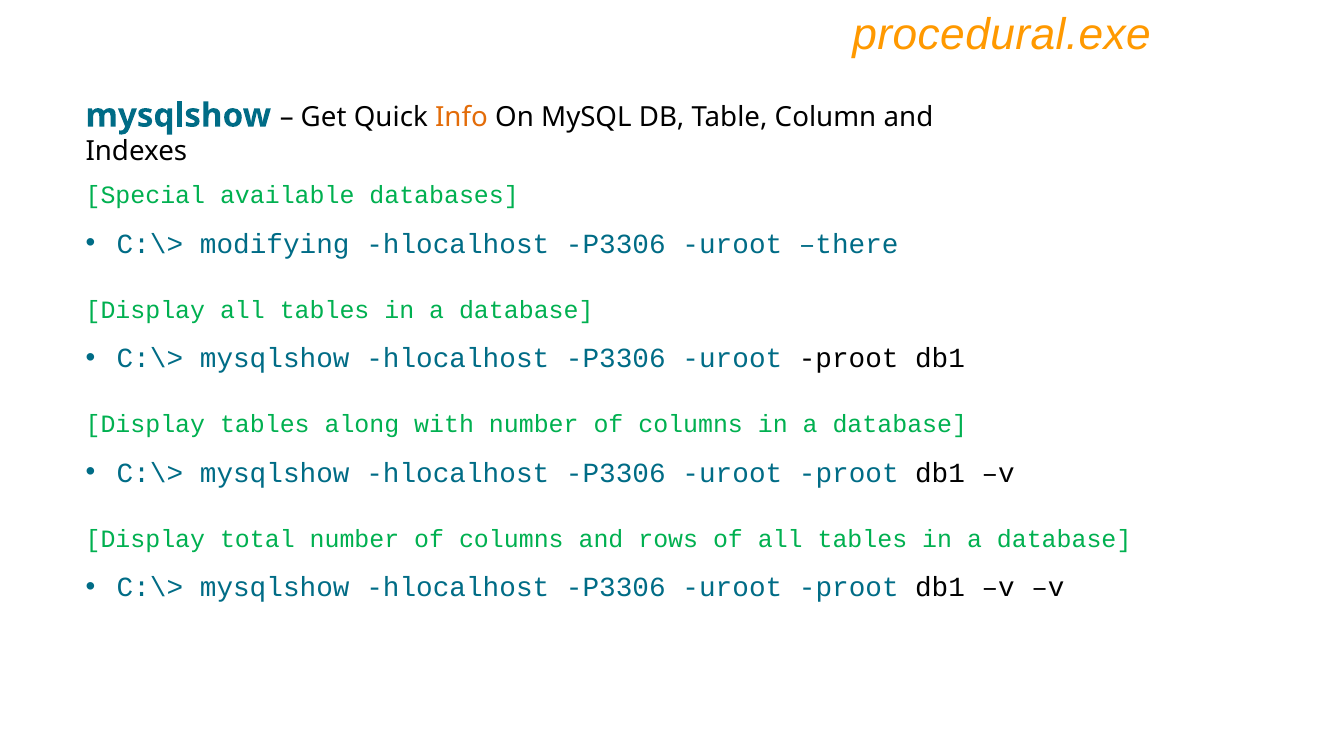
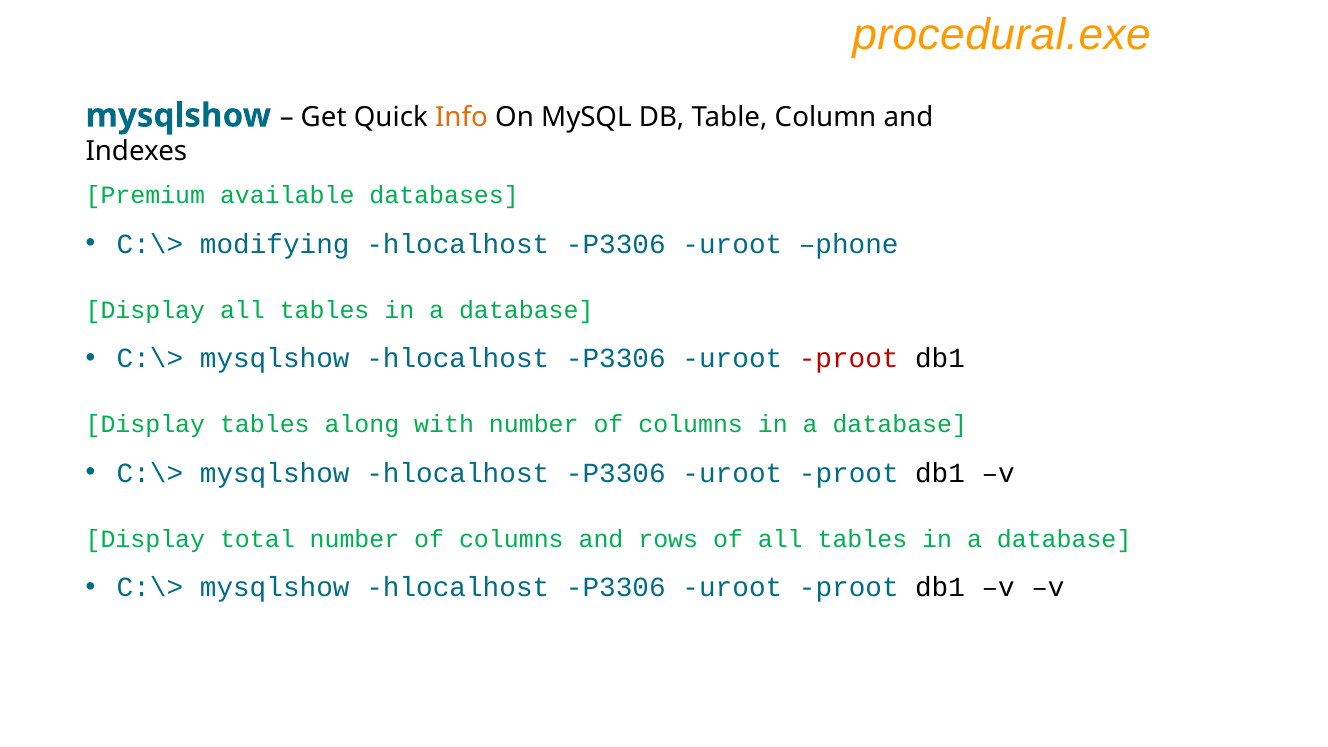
Special: Special -> Premium
there: there -> phone
proot at (849, 358) colour: black -> red
